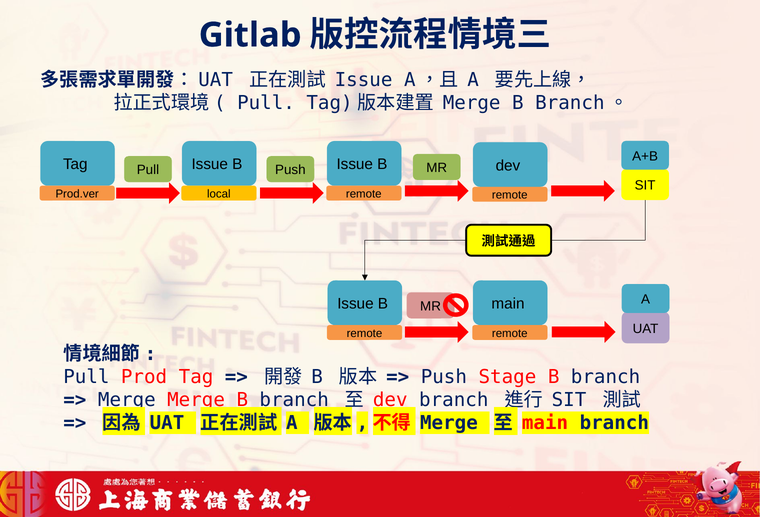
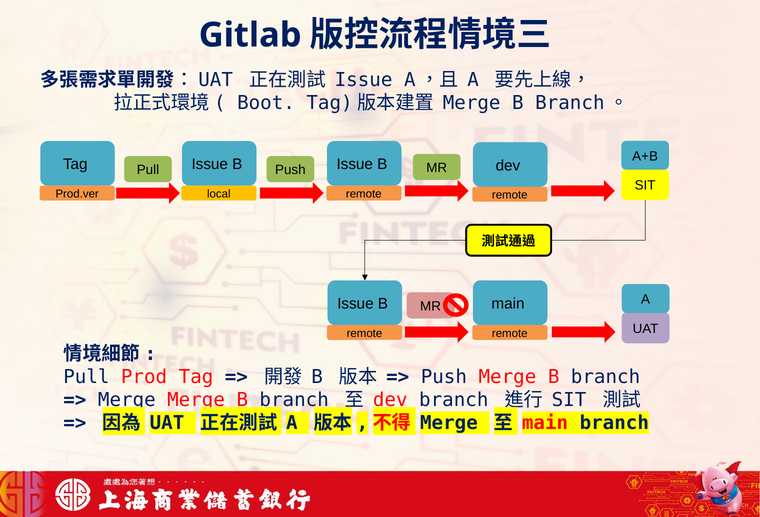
Pull at (266, 103): Pull -> Boot
Push Stage: Stage -> Merge
